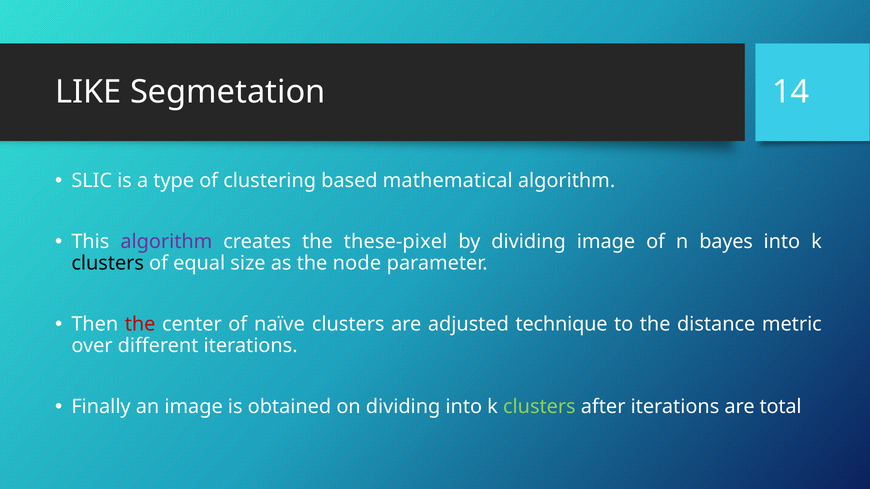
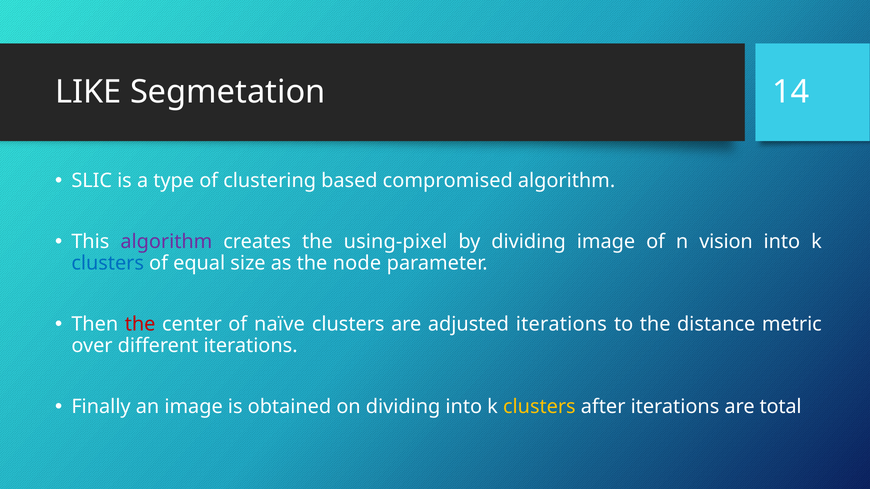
mathematical: mathematical -> compromised
these-pixel: these-pixel -> using-pixel
bayes: bayes -> vision
clusters at (108, 263) colour: black -> blue
adjusted technique: technique -> iterations
clusters at (539, 407) colour: light green -> yellow
